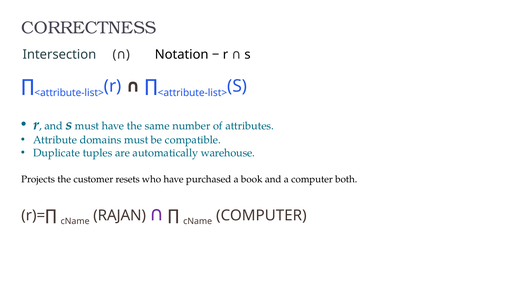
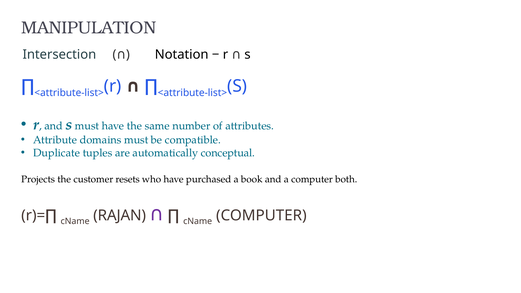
CORRECTNESS: CORRECTNESS -> MANIPULATION
warehouse: warehouse -> conceptual
